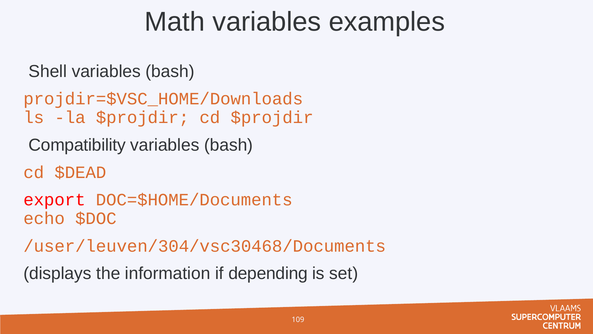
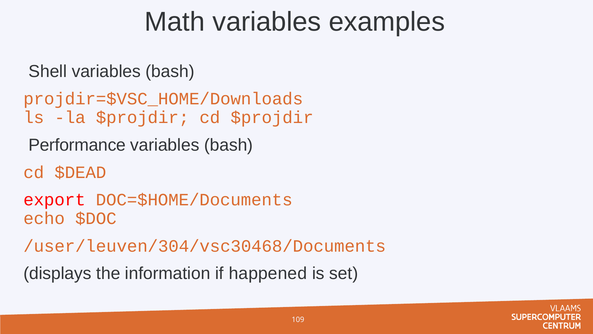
Compatibility: Compatibility -> Performance
depending: depending -> happened
